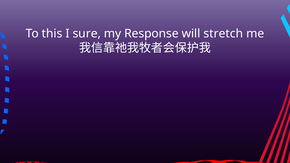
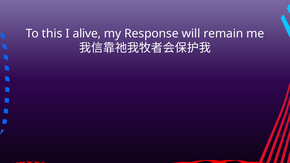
sure: sure -> alive
stretch: stretch -> remain
